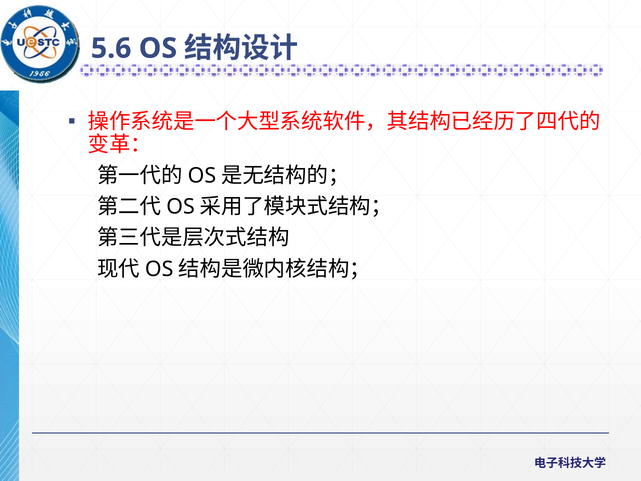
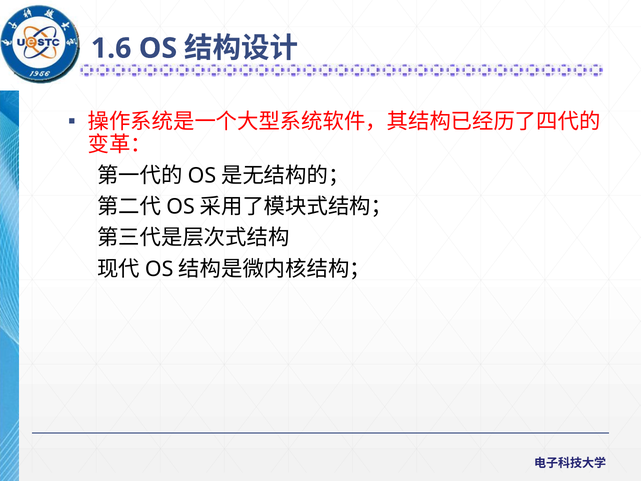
5.6: 5.6 -> 1.6
